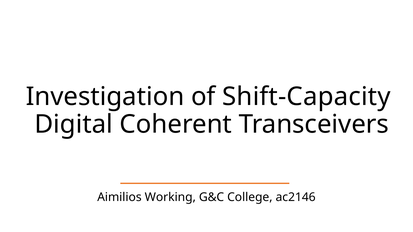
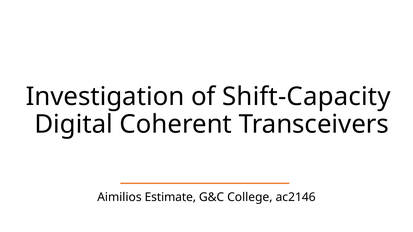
Working: Working -> Estimate
